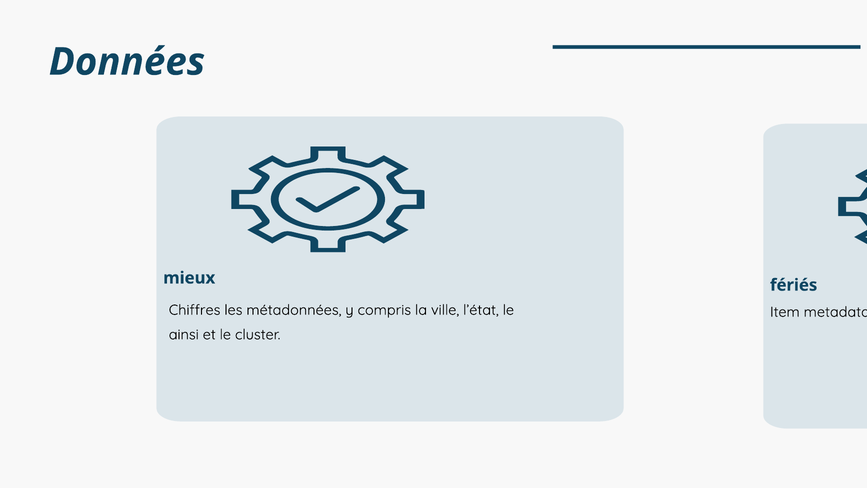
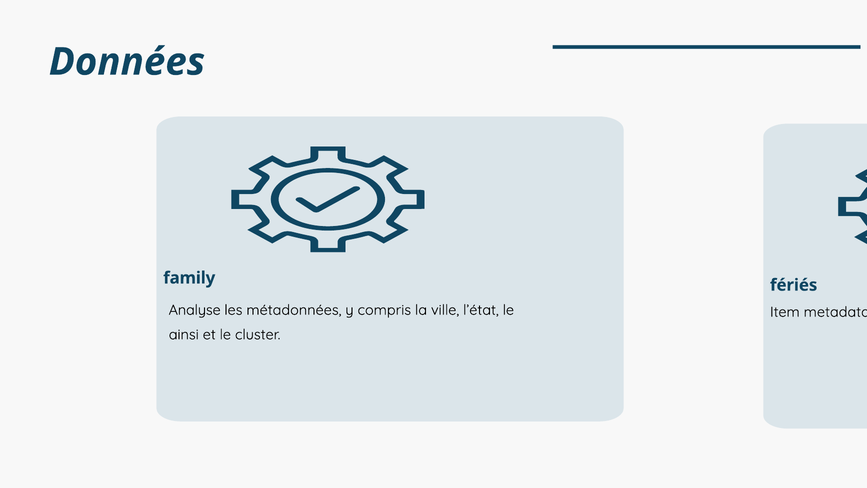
mieux at (189, 278): mieux -> family
Chiffres: Chiffres -> Analyse
